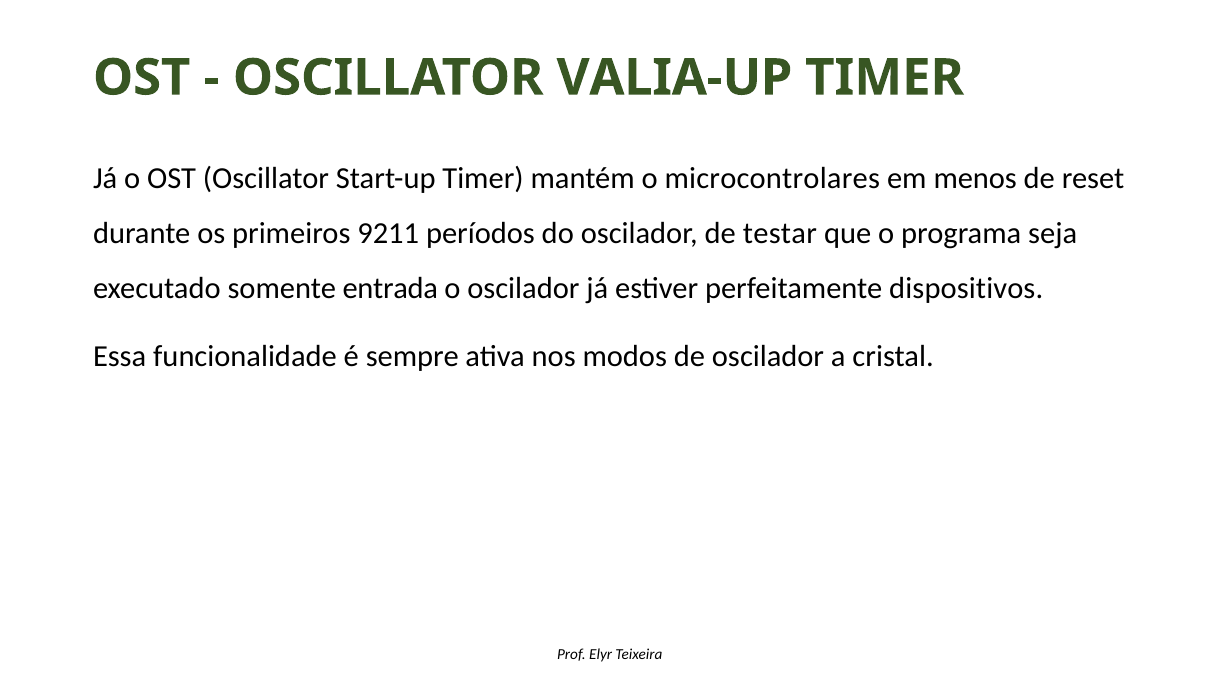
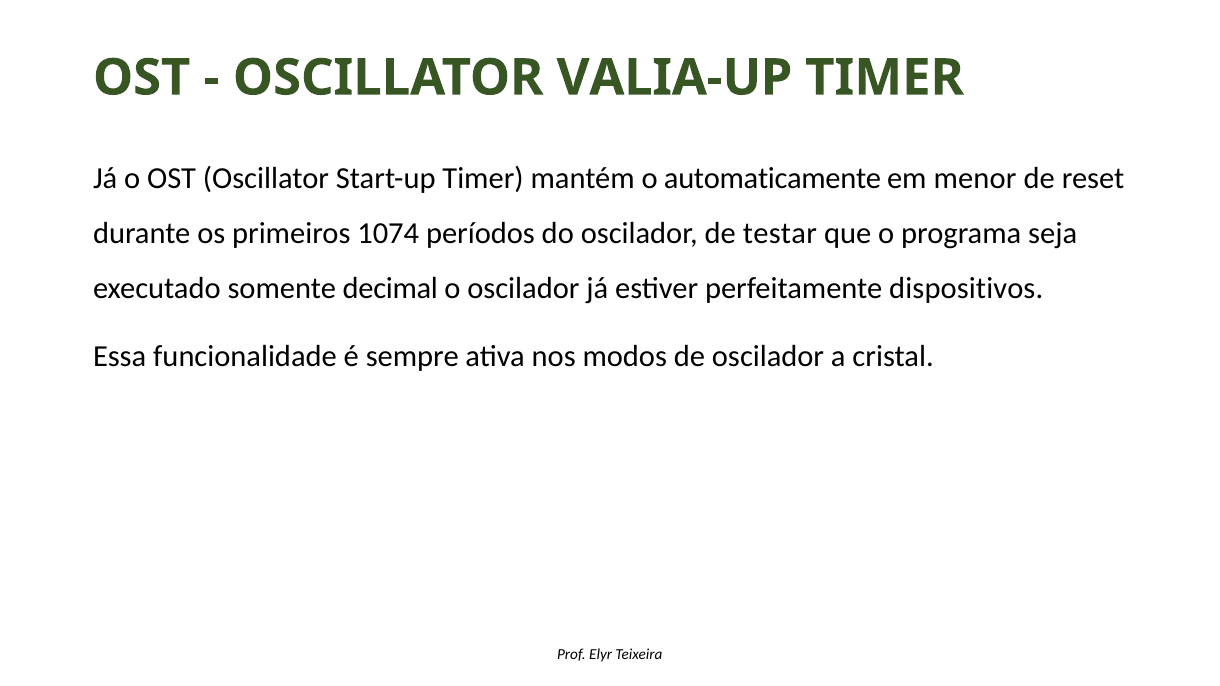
microcontrolares: microcontrolares -> automaticamente
menos: menos -> menor
9211: 9211 -> 1074
entrada: entrada -> decimal
